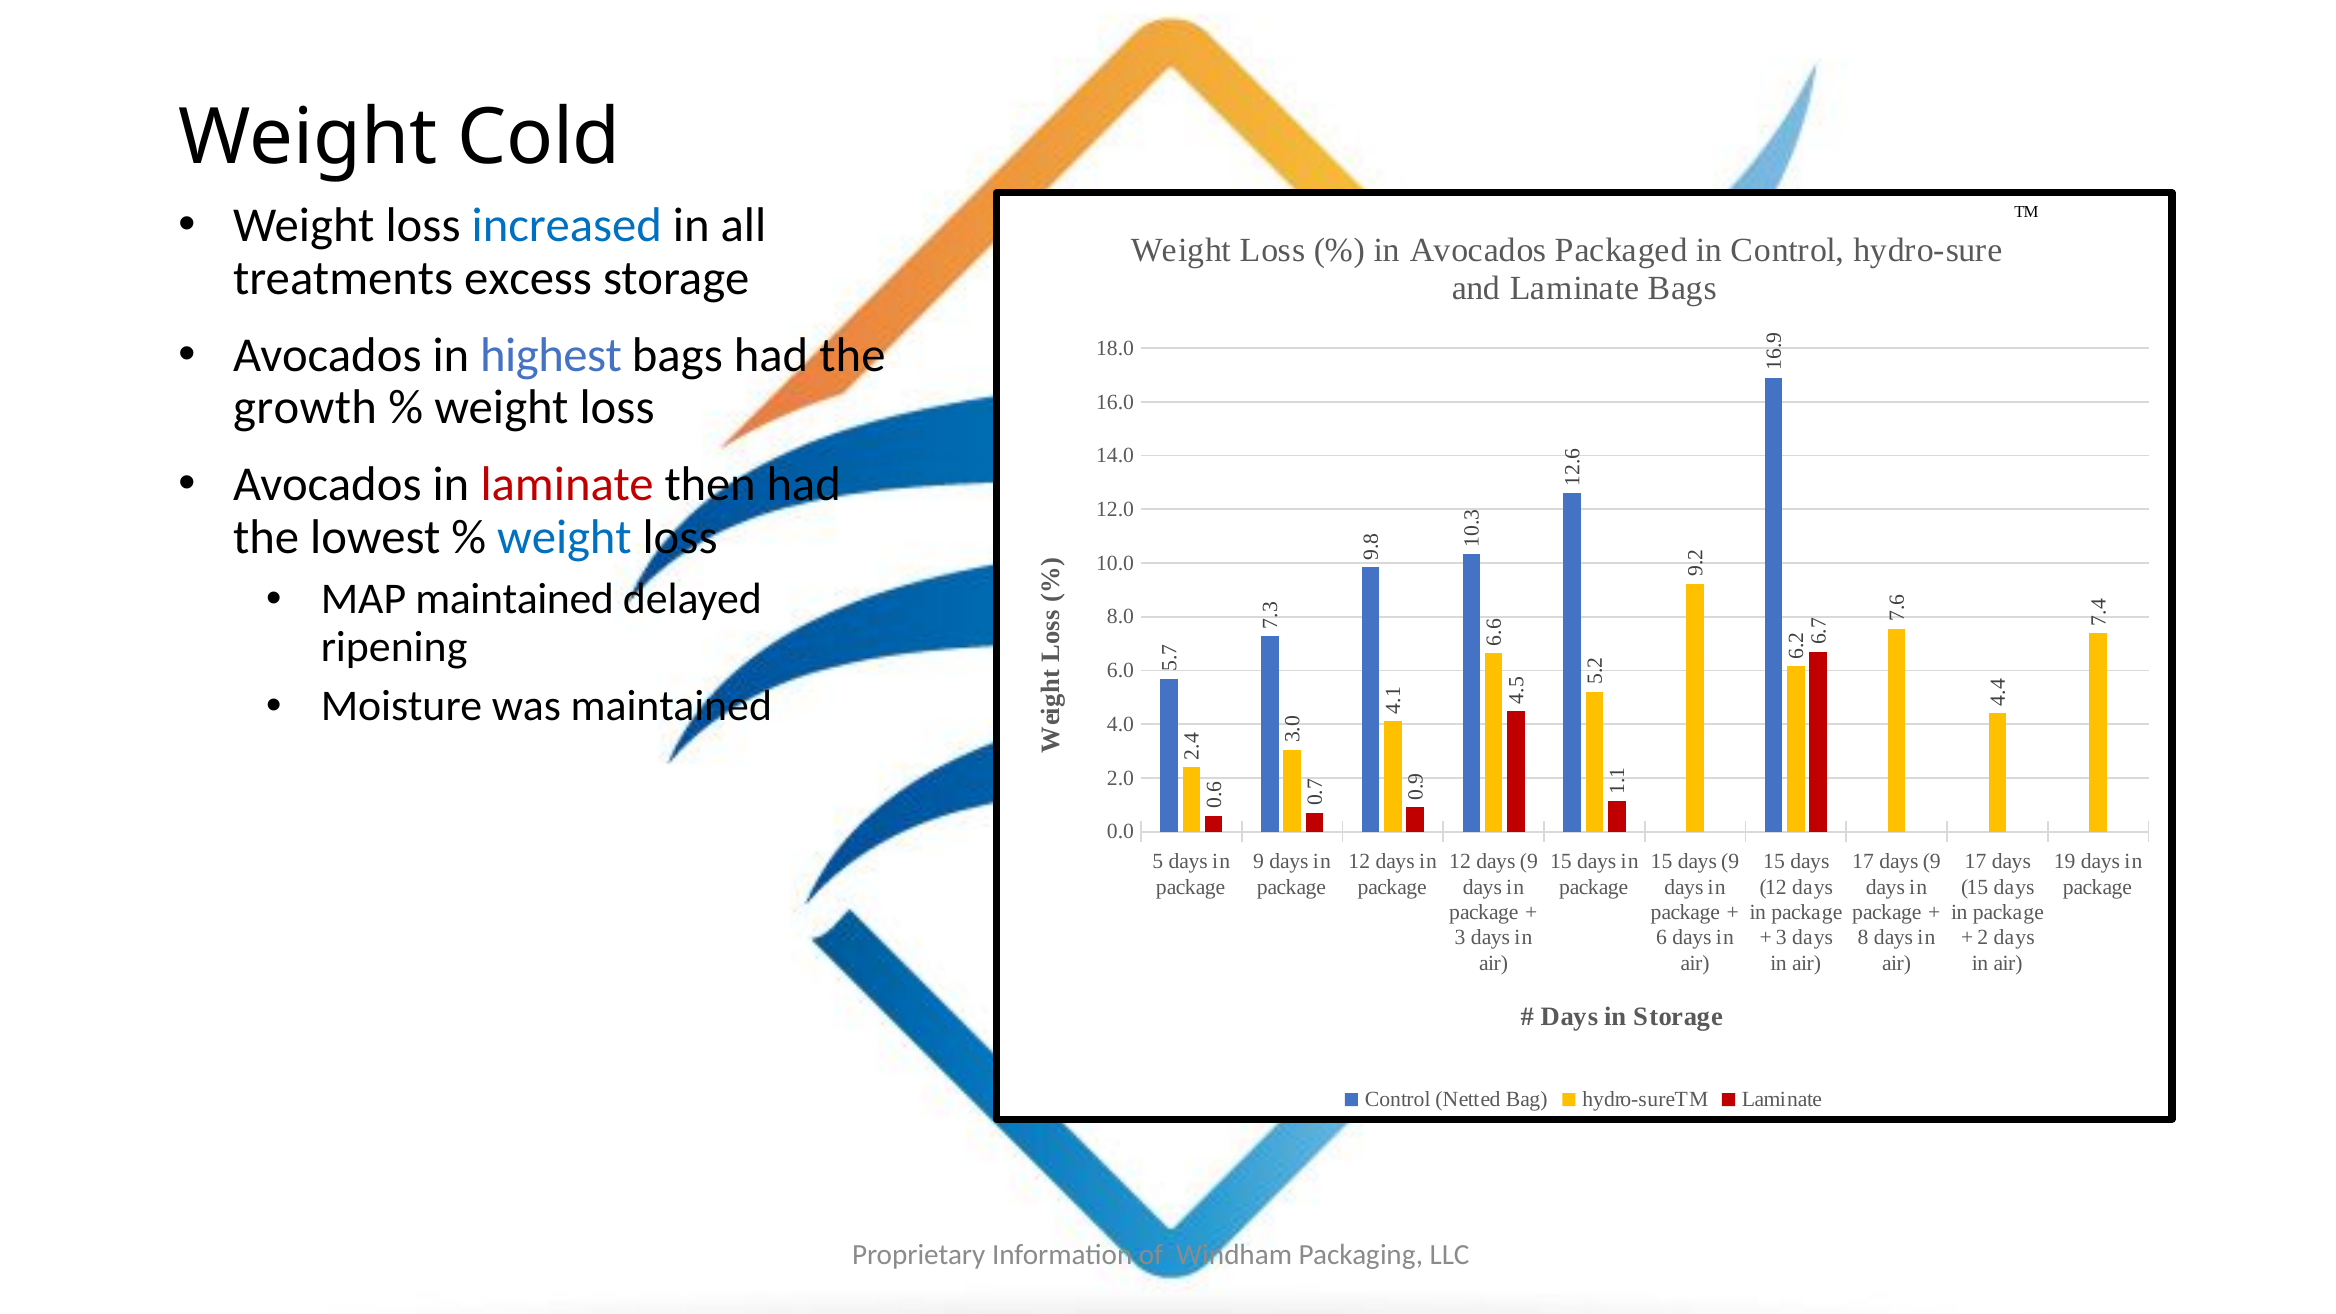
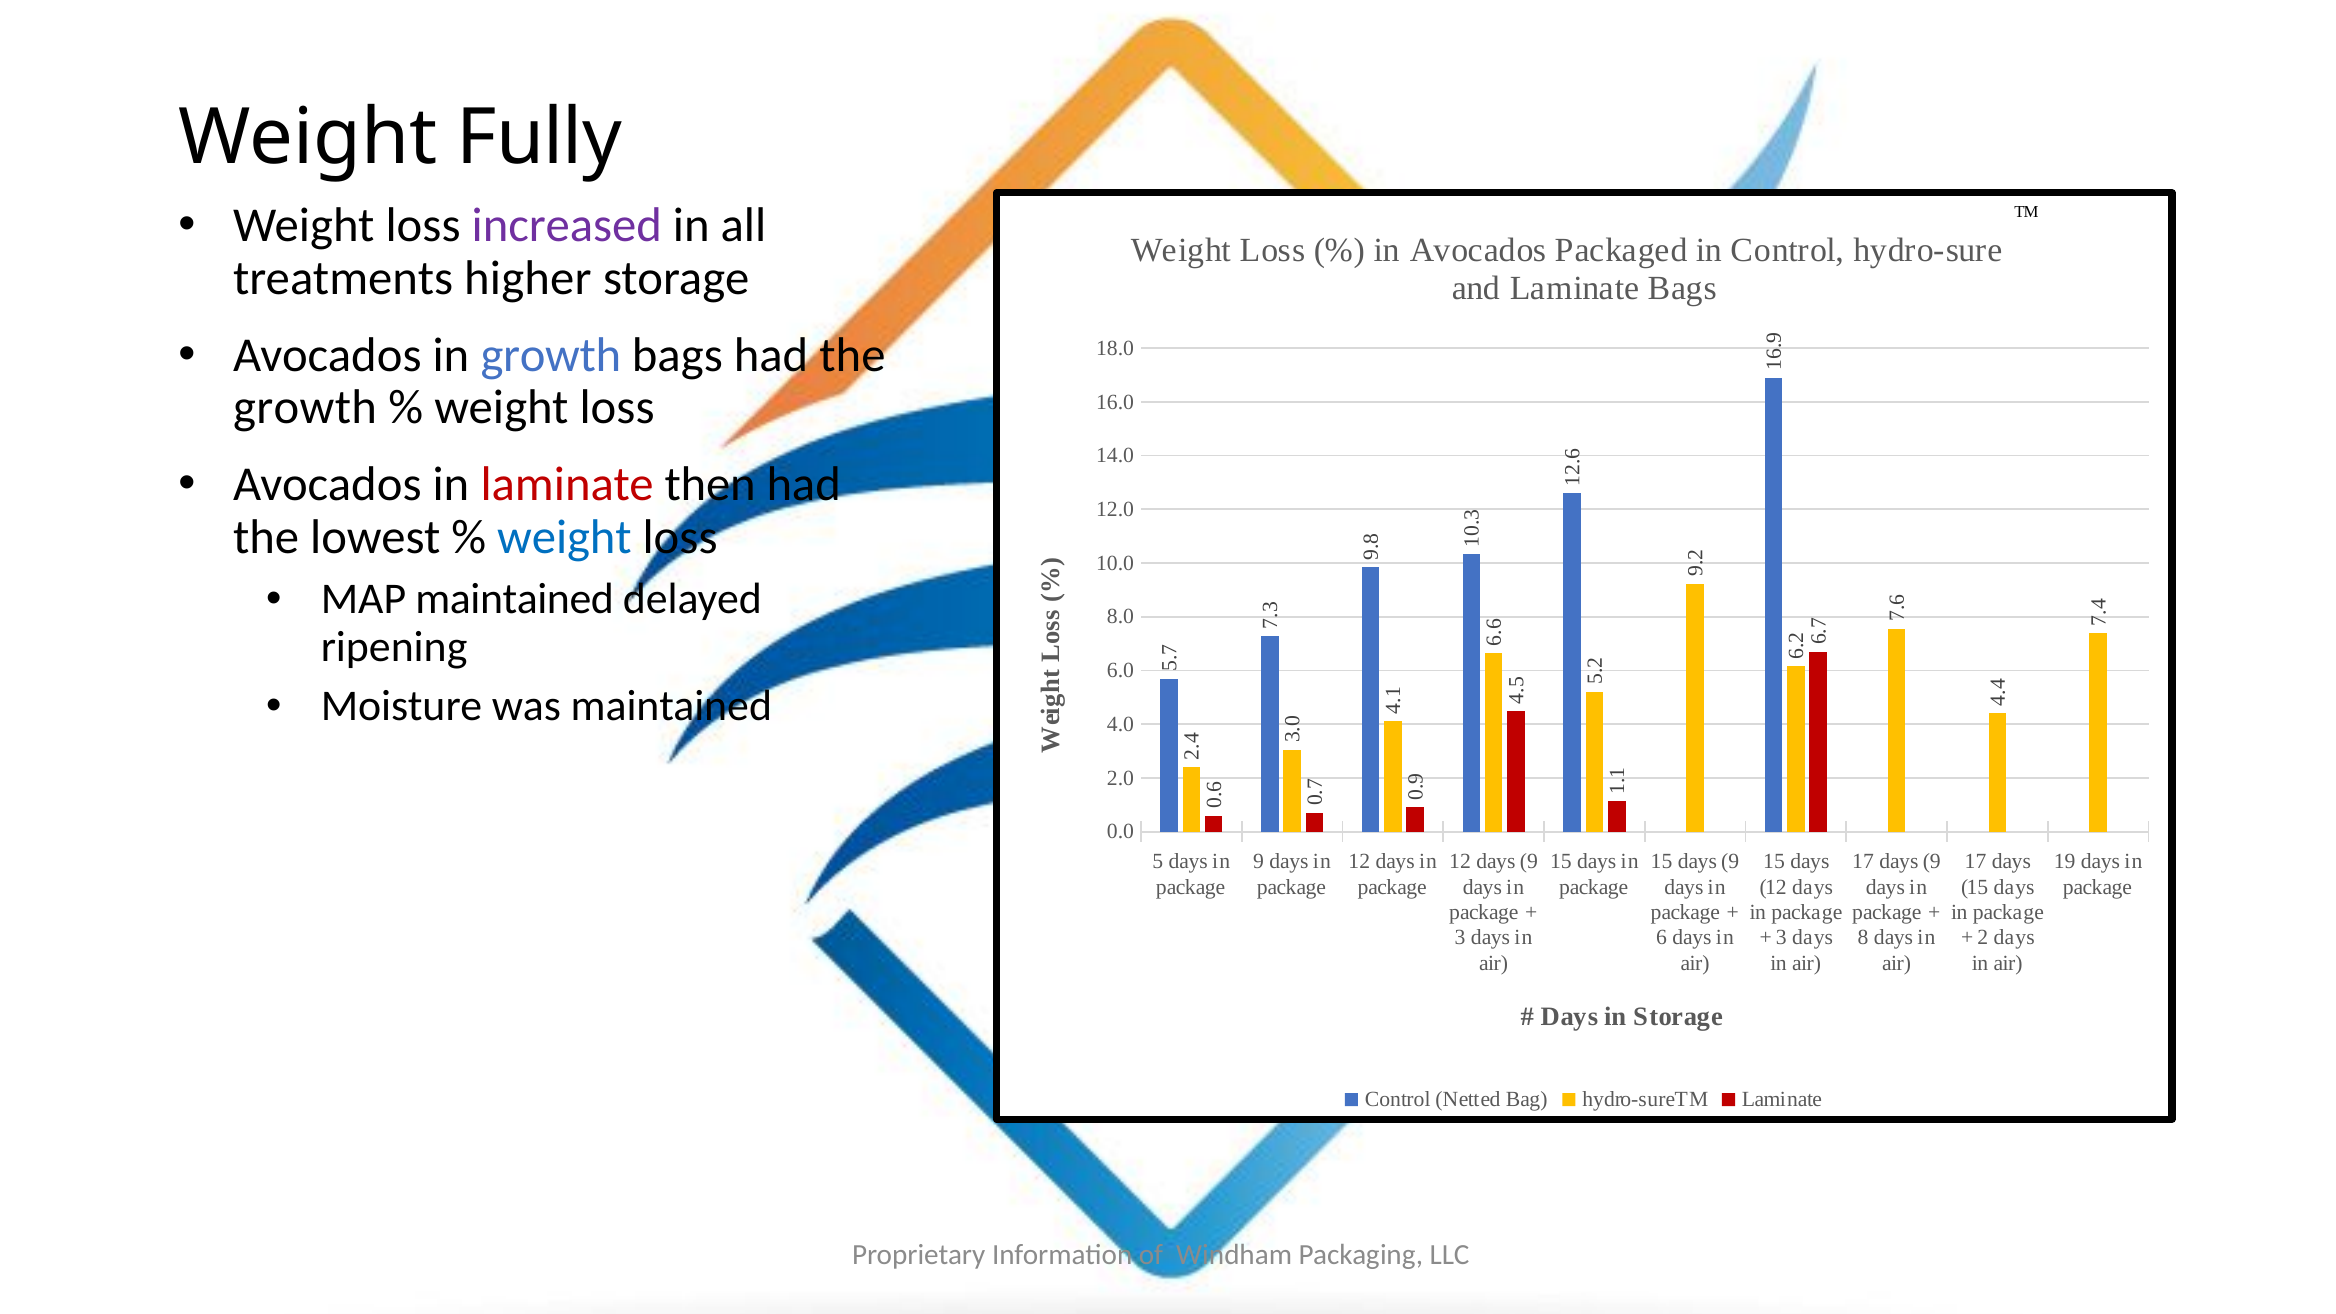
Cold: Cold -> Fully
increased colour: blue -> purple
excess: excess -> higher
in highest: highest -> growth
